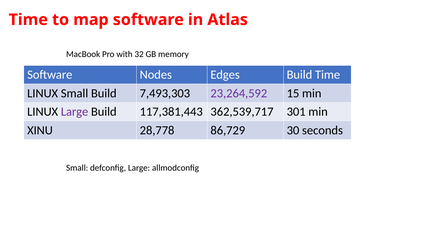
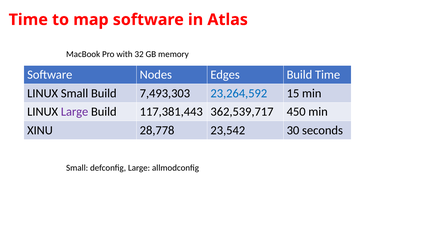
23,264,592 colour: purple -> blue
301: 301 -> 450
86,729: 86,729 -> 23,542
